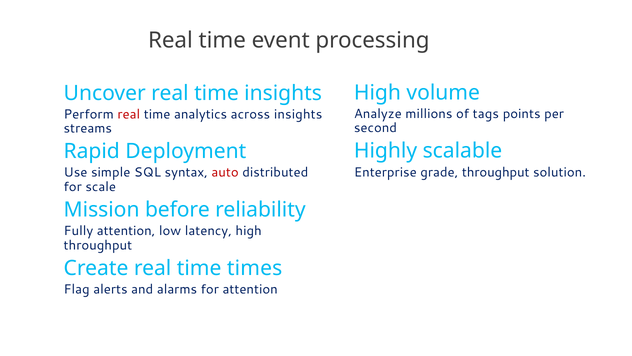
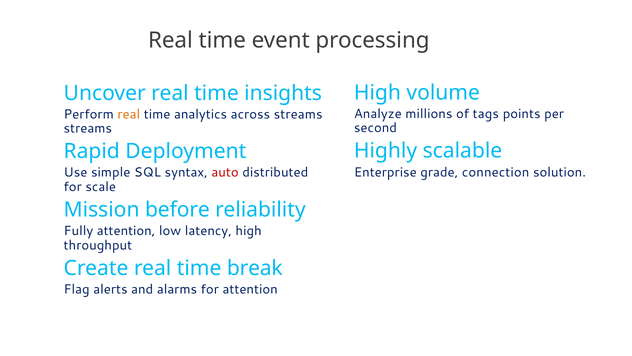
real at (129, 114) colour: red -> orange
across insights: insights -> streams
grade throughput: throughput -> connection
times: times -> break
